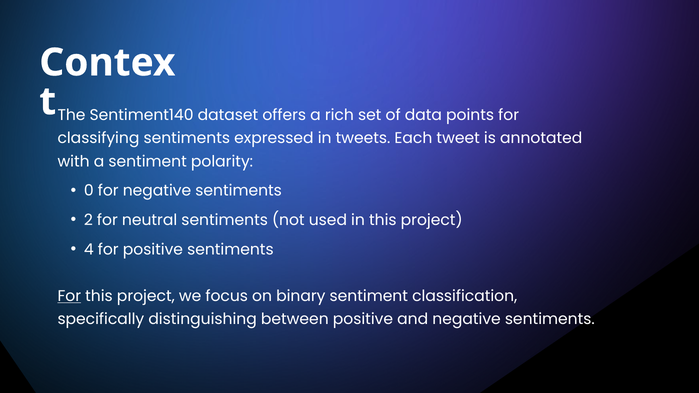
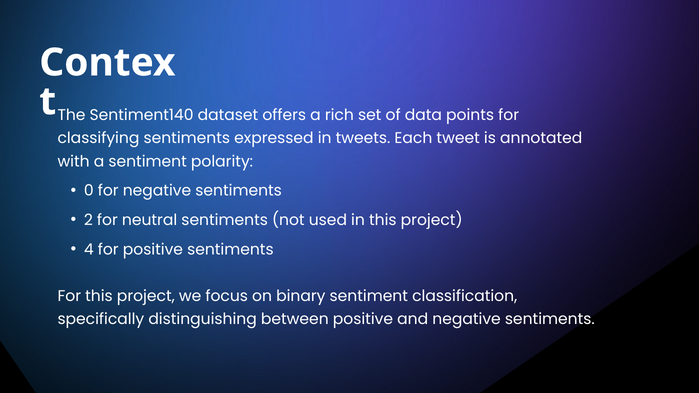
For at (69, 296) underline: present -> none
